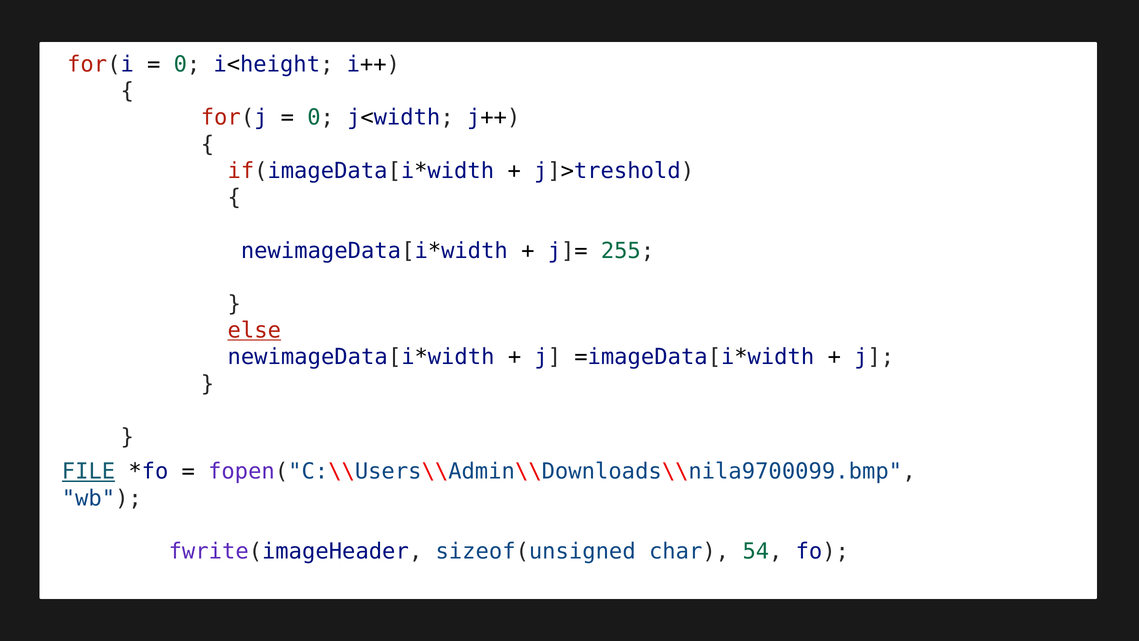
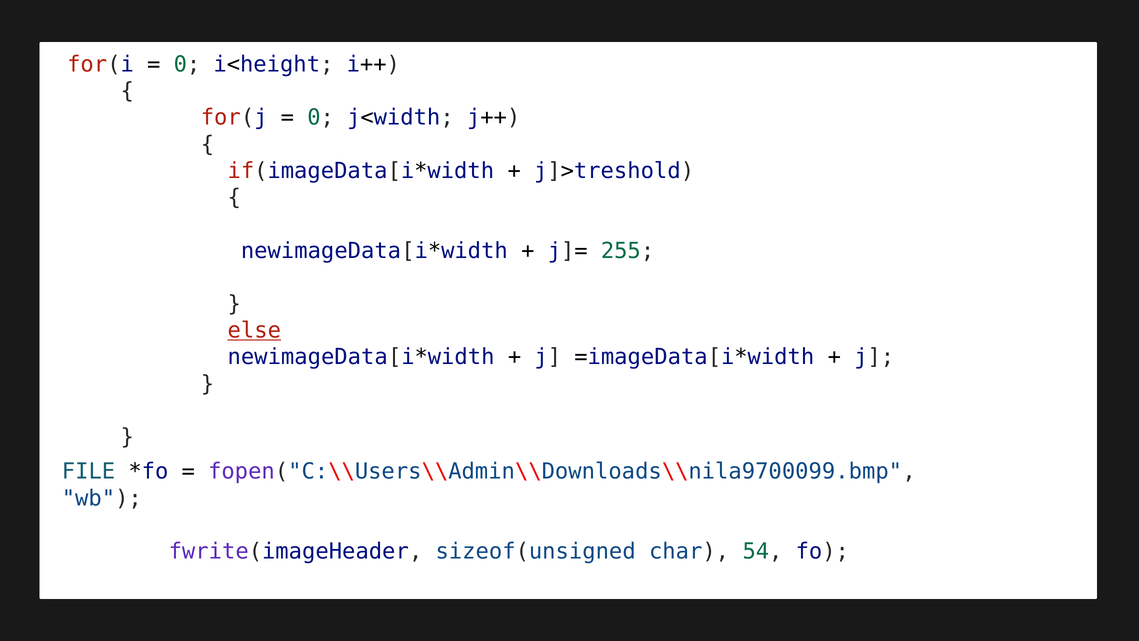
FILE underline: present -> none
